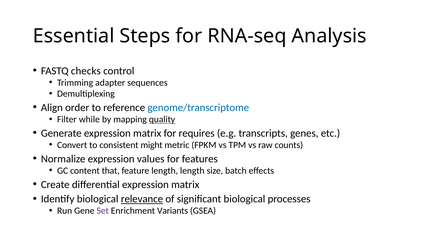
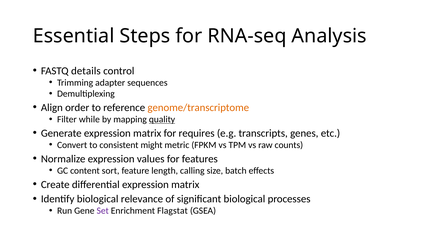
checks: checks -> details
genome/transcriptome colour: blue -> orange
that: that -> sort
length length: length -> calling
relevance underline: present -> none
Variants: Variants -> Flagstat
